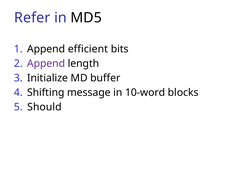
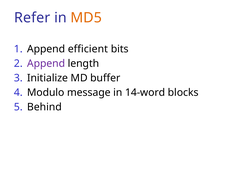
MD5 colour: black -> orange
Shifting: Shifting -> Modulo
10-word: 10-word -> 14-word
Should: Should -> Behind
